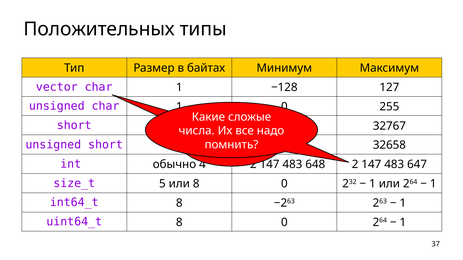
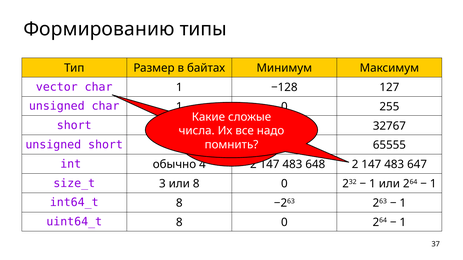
Положительных: Положительных -> Формированию
32658: 32658 -> 65555
5: 5 -> 3
